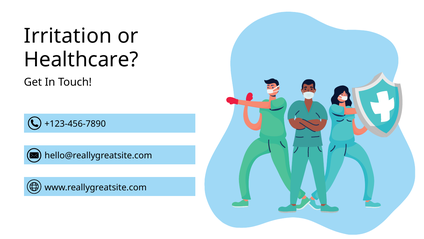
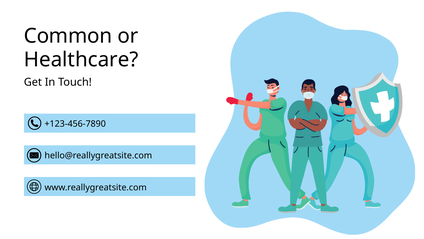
Irritation: Irritation -> Common
